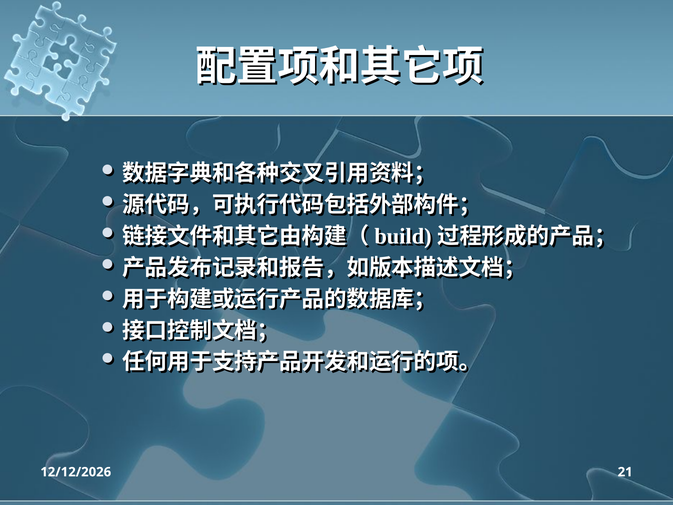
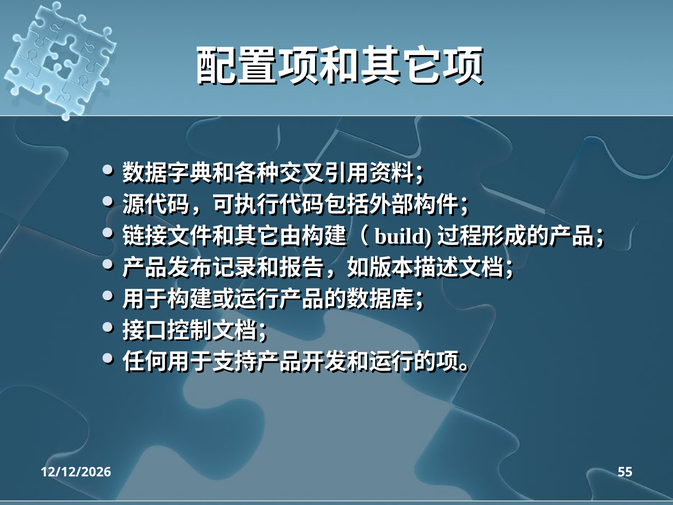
21: 21 -> 55
